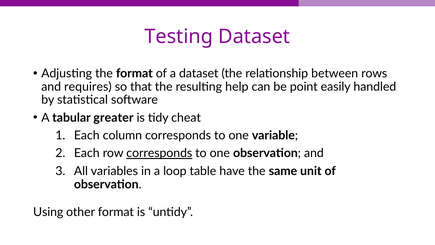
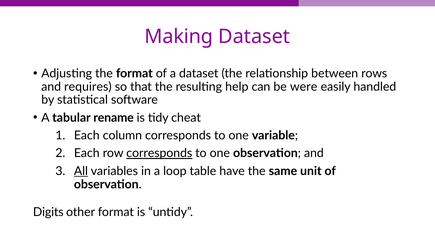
Testing: Testing -> Making
point: point -> were
greater: greater -> rename
All underline: none -> present
Using: Using -> Digits
